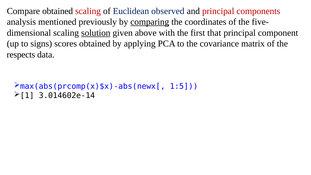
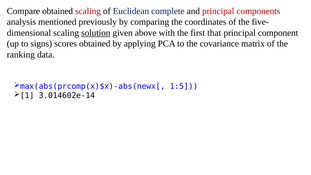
observed: observed -> complete
comparing underline: present -> none
respects: respects -> ranking
